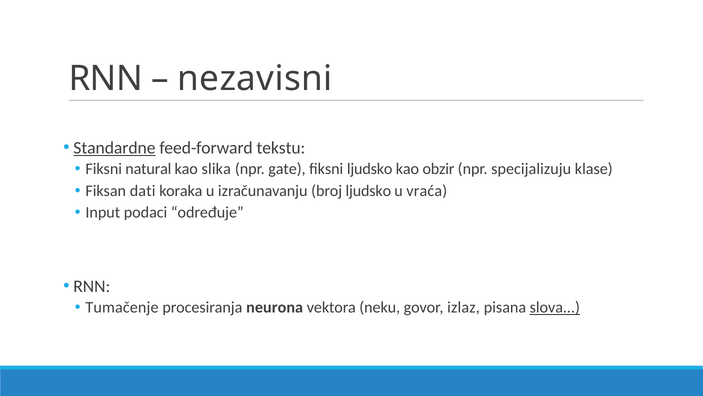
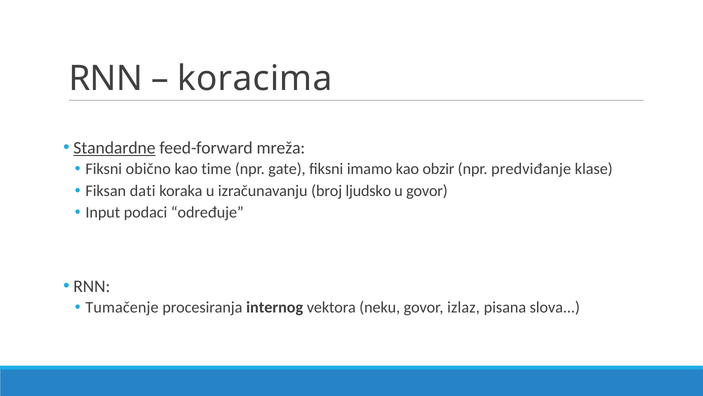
nezavisni: nezavisni -> koracima
tekstu: tekstu -> mreža
natural: natural -> obično
slika: slika -> time
fiksni ljudsko: ljudsko -> imamo
specijalizuju: specijalizuju -> predviđanje
u vraća: vraća -> govor
neurona: neurona -> internog
slova underline: present -> none
